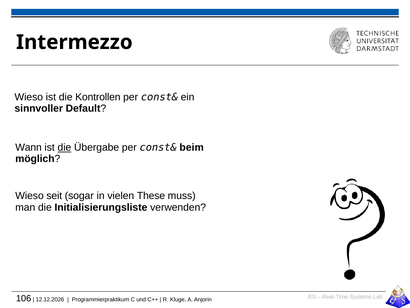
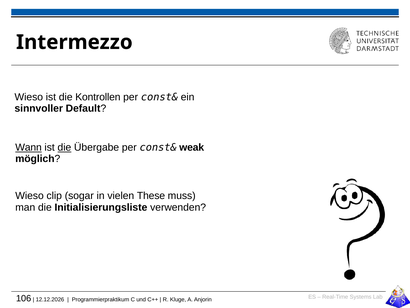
Wann underline: none -> present
beim: beim -> weak
seit: seit -> clip
